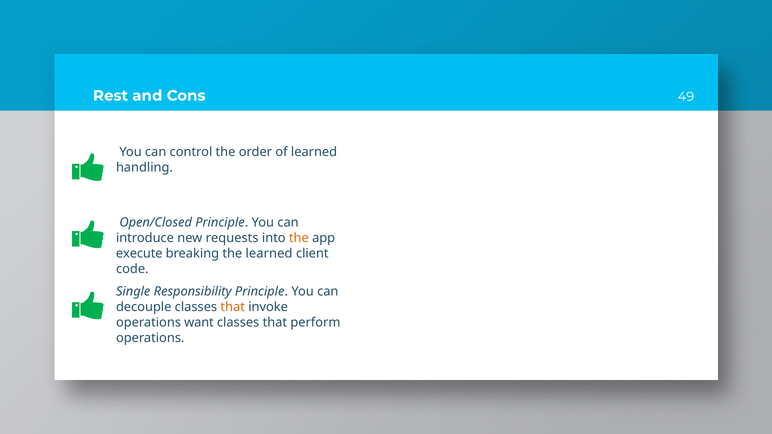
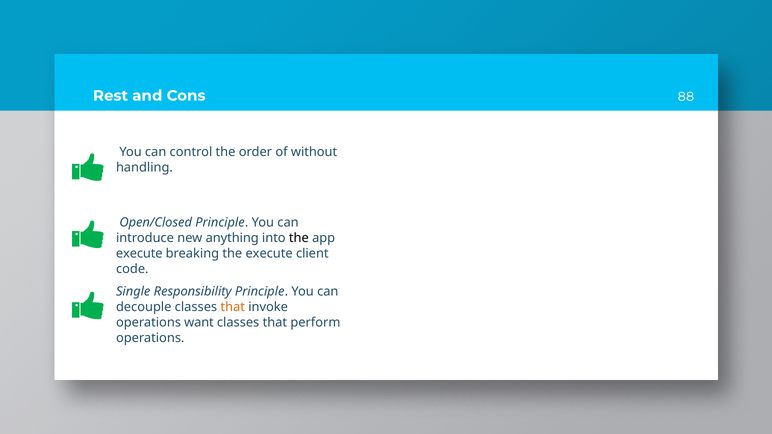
49: 49 -> 88
of learned: learned -> without
requests: requests -> anything
the at (299, 238) colour: orange -> black
the learned: learned -> execute
